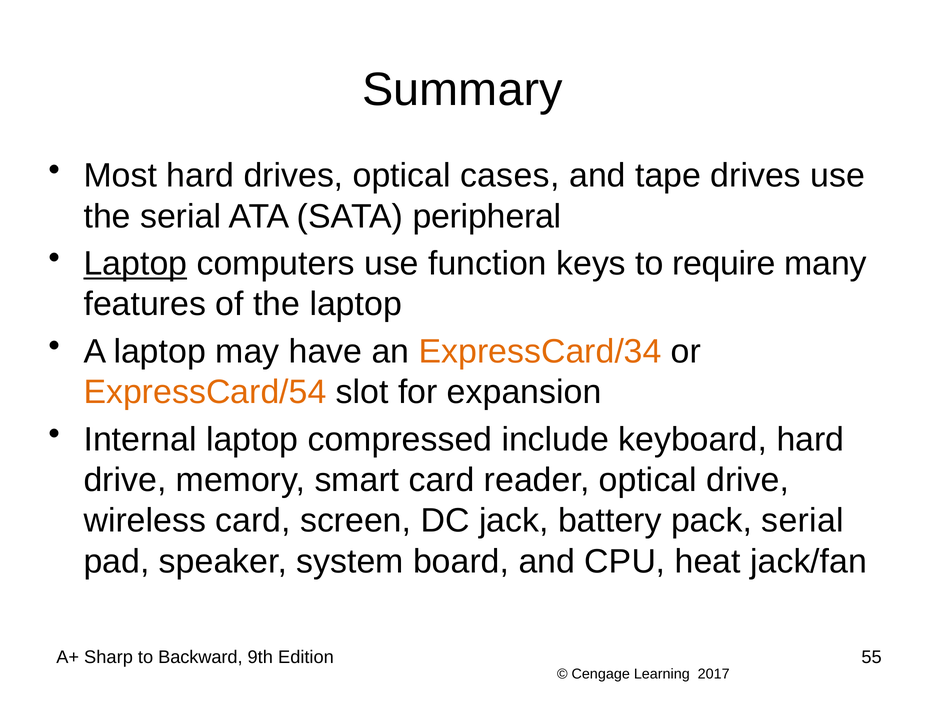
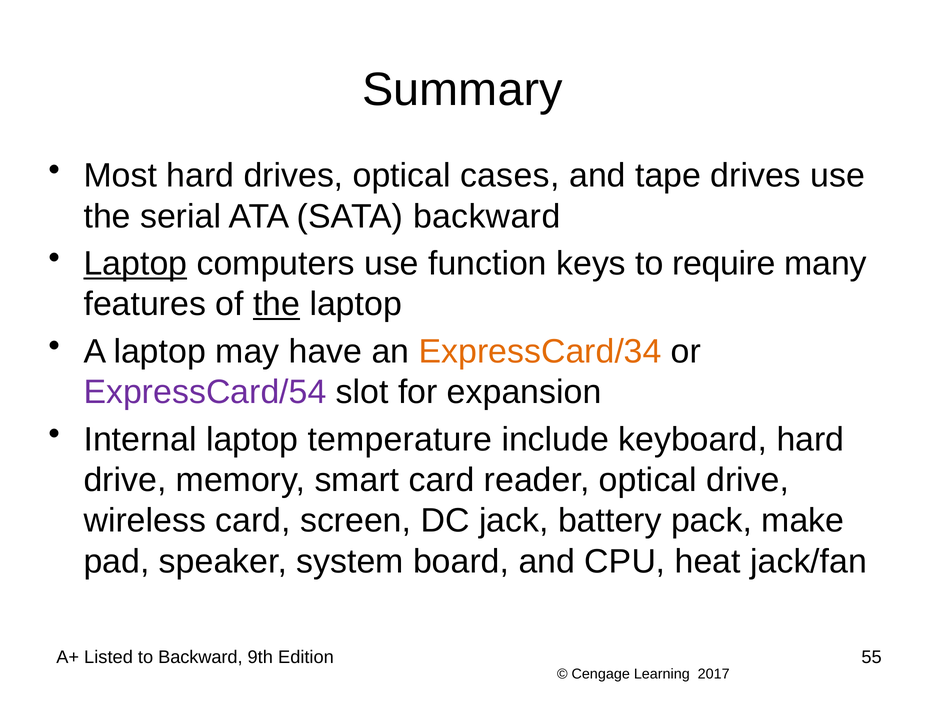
SATA peripheral: peripheral -> backward
the at (277, 305) underline: none -> present
ExpressCard/54 colour: orange -> purple
compressed: compressed -> temperature
pack serial: serial -> make
Sharp: Sharp -> Listed
